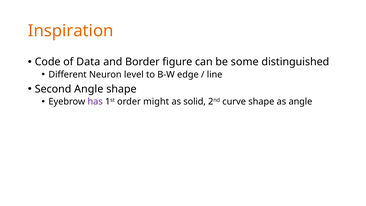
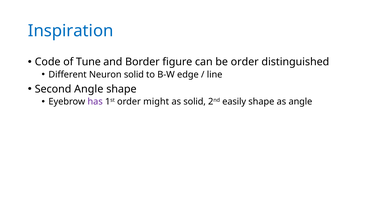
Inspiration colour: orange -> blue
Data: Data -> Tune
be some: some -> order
Neuron level: level -> solid
curve: curve -> easily
